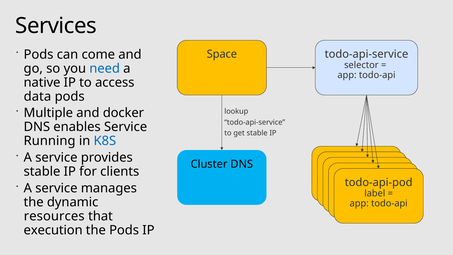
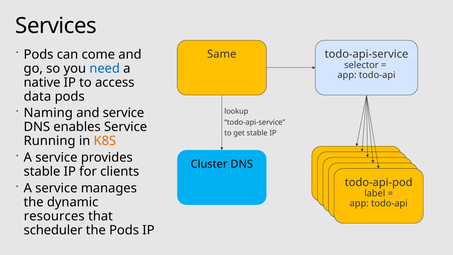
Space: Space -> Same
Multiple: Multiple -> Naming
and docker: docker -> service
K8S colour: blue -> orange
execution: execution -> scheduler
